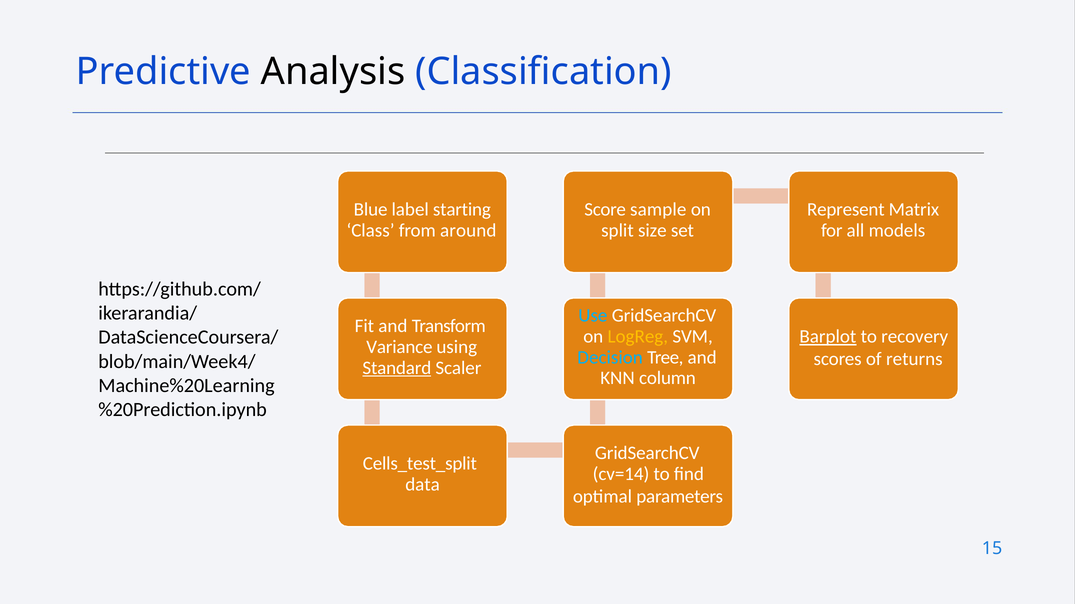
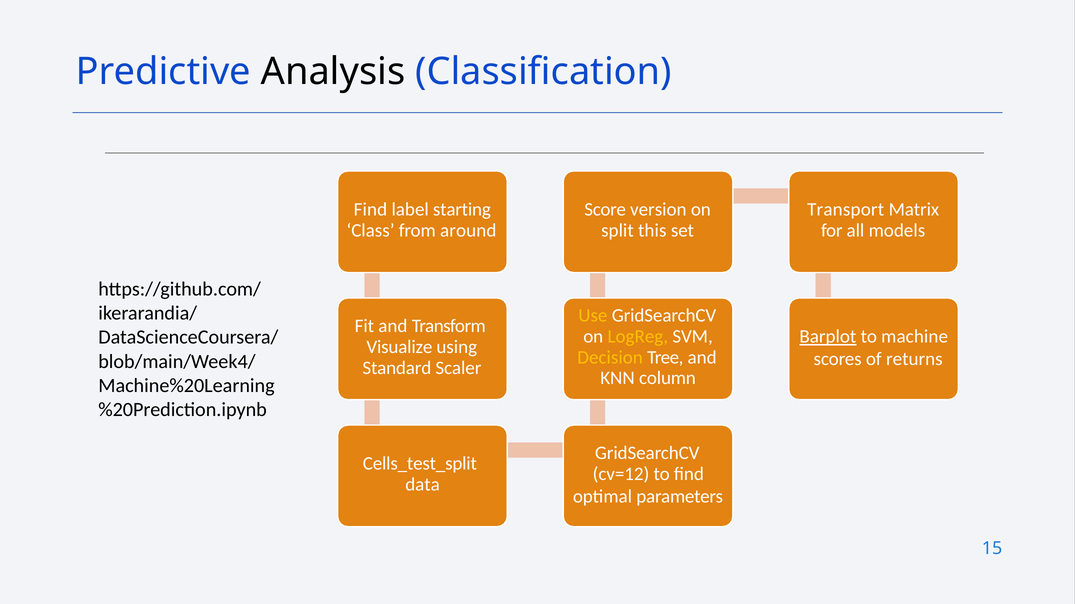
Blue at (371, 210): Blue -> Find
sample: sample -> version
Represent: Represent -> Transport
size: size -> this
Use colour: light blue -> yellow
recovery: recovery -> machine
Variance: Variance -> Visualize
Decision colour: light blue -> yellow
Standard underline: present -> none
cv=14: cv=14 -> cv=12
